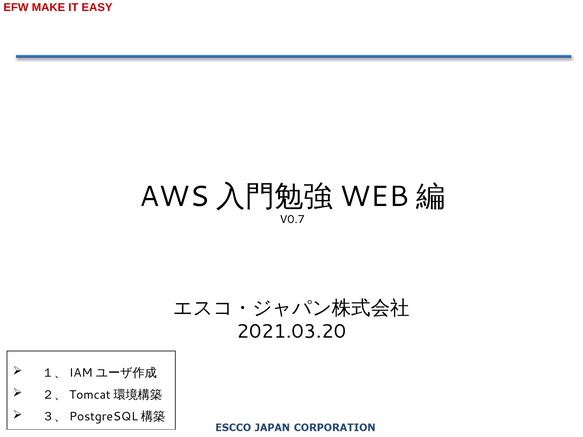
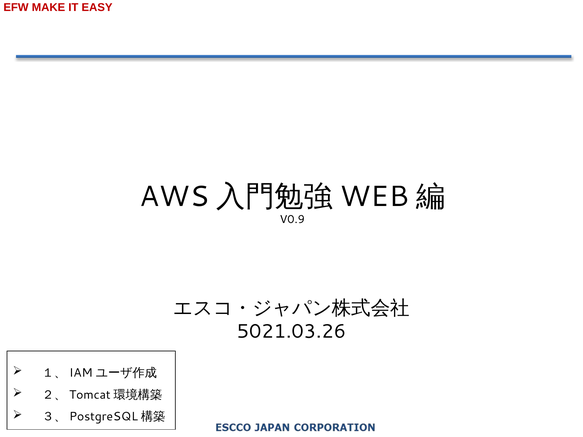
V0.7: V0.7 -> V0.9
2021.03.20: 2021.03.20 -> 5021.03.26
